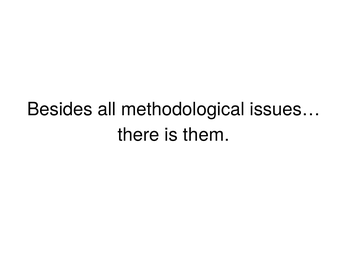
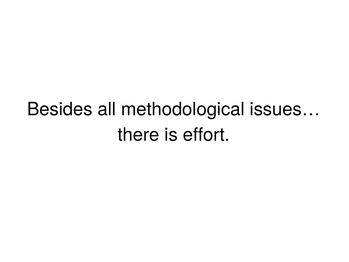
them: them -> effort
